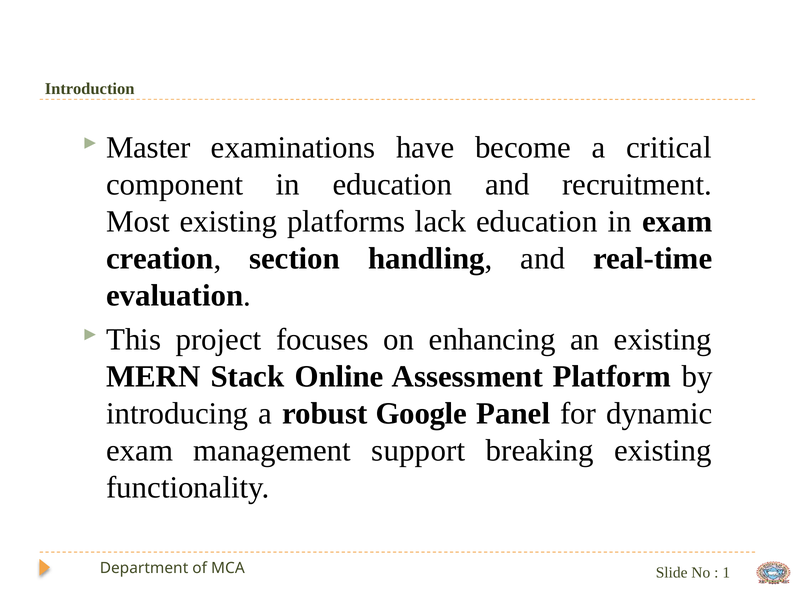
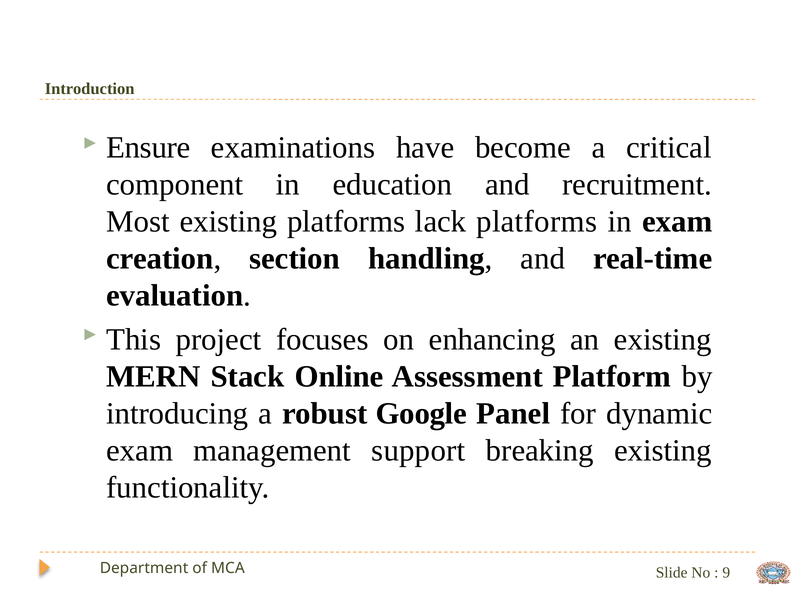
Master: Master -> Ensure
lack education: education -> platforms
1: 1 -> 9
